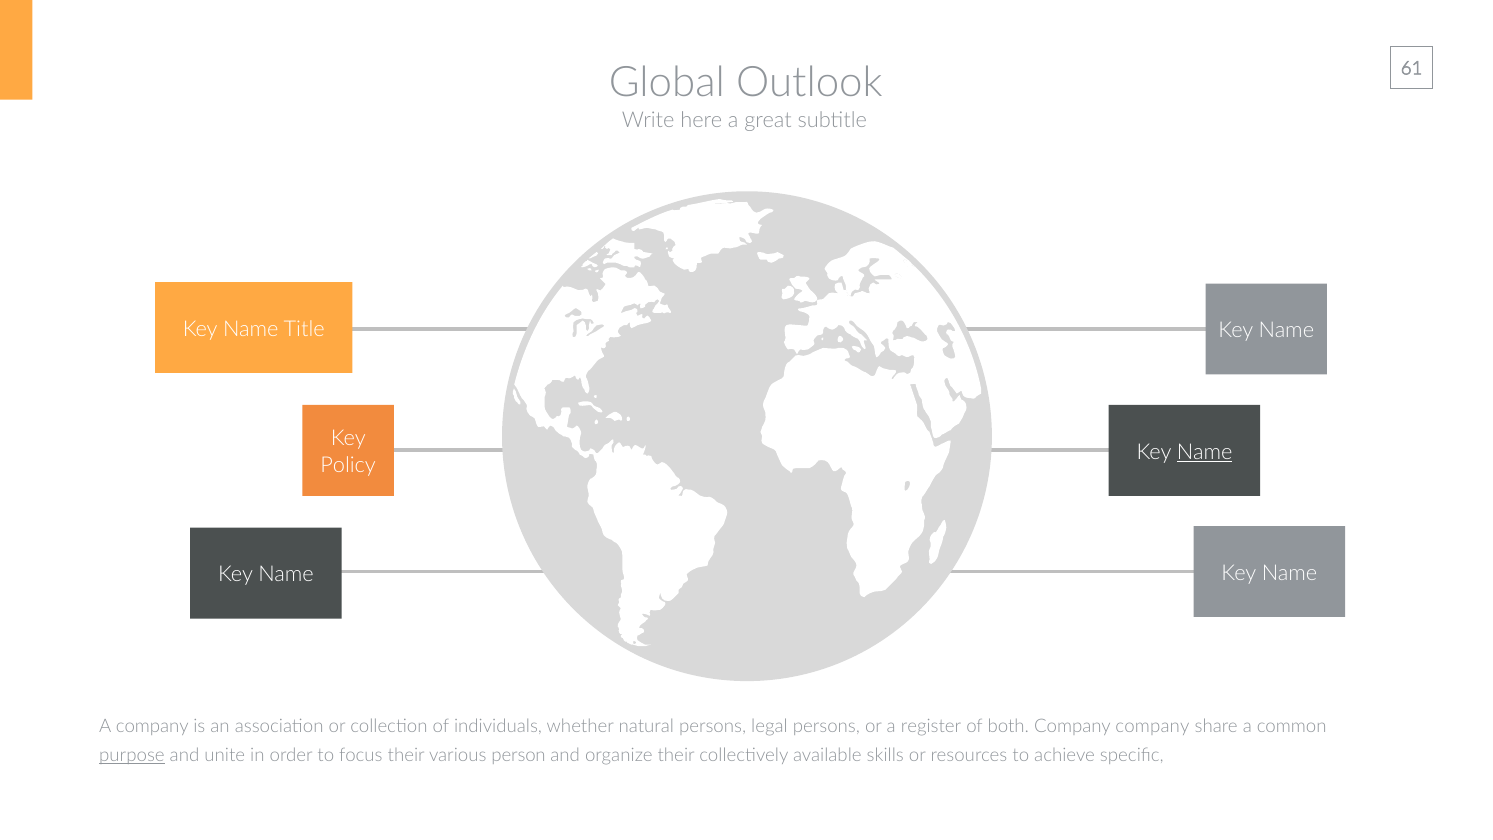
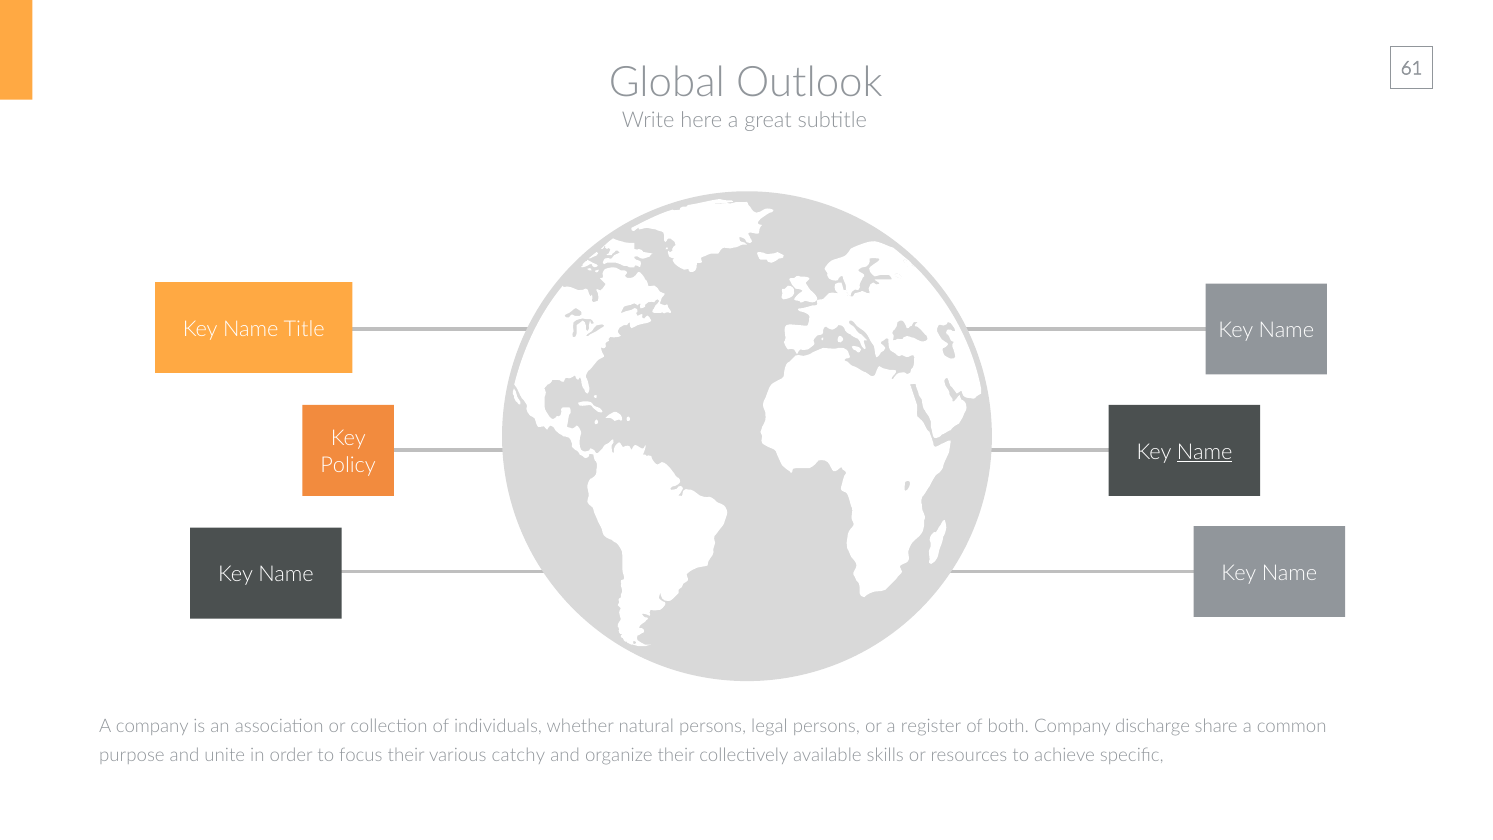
Company company: company -> discharge
purpose underline: present -> none
person: person -> catchy
